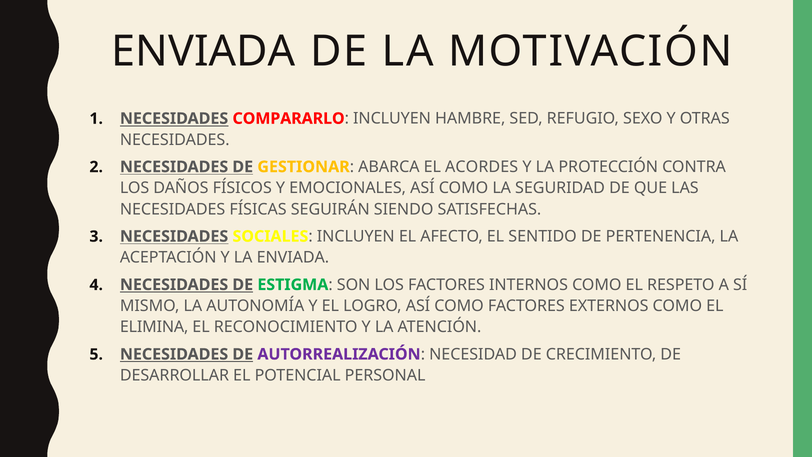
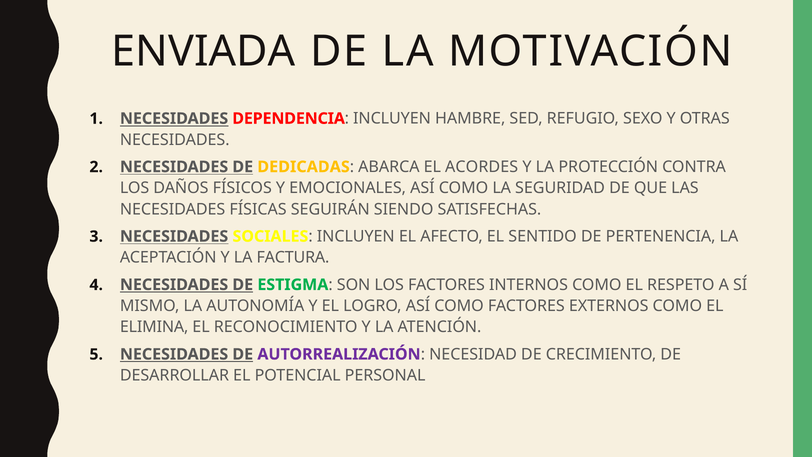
COMPARARLO: COMPARARLO -> DEPENDENCIA
GESTIONAR: GESTIONAR -> DEDICADAS
LA ENVIADA: ENVIADA -> FACTURA
